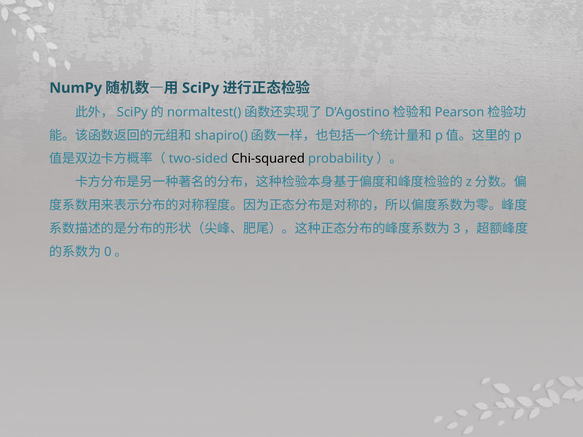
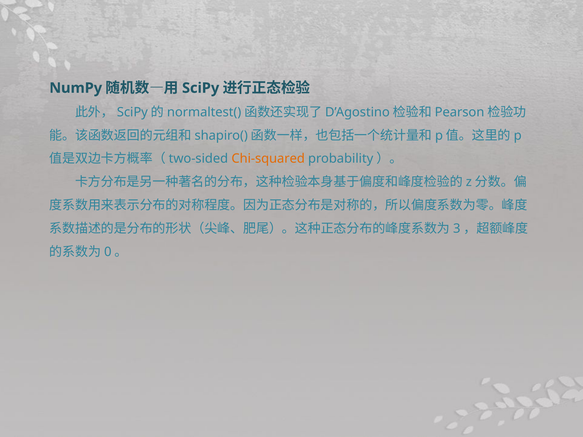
Chi-squared colour: black -> orange
